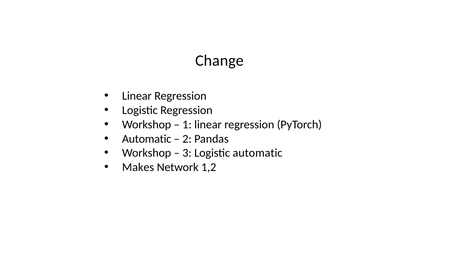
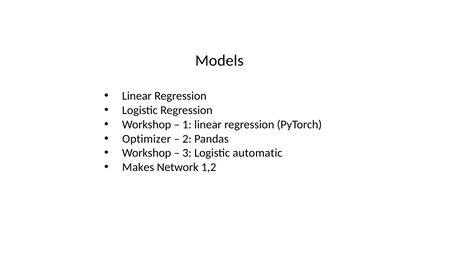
Change: Change -> Models
Automatic at (147, 139): Automatic -> Optimizer
